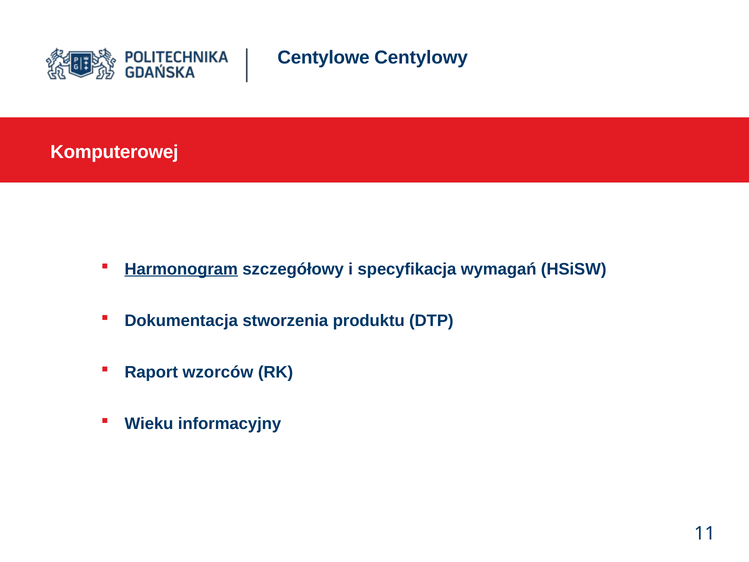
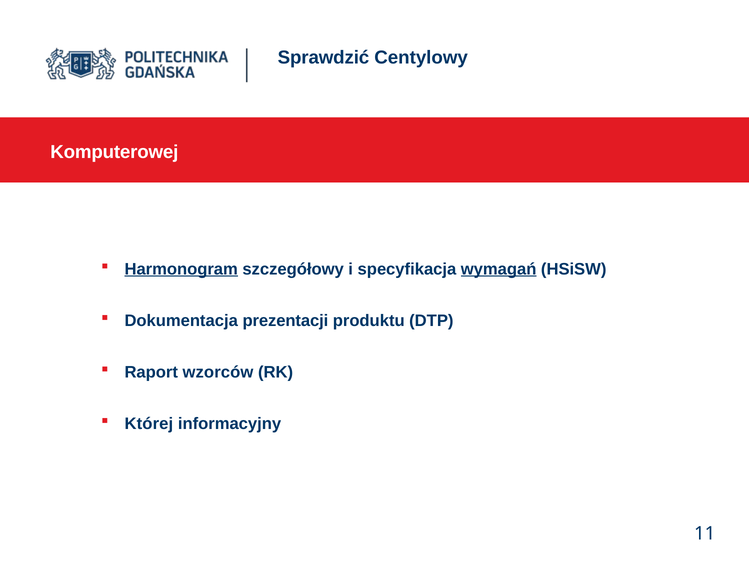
Centylowe: Centylowe -> Sprawdzić
wymagań underline: none -> present
stworzenia: stworzenia -> prezentacji
Wieku: Wieku -> Której
